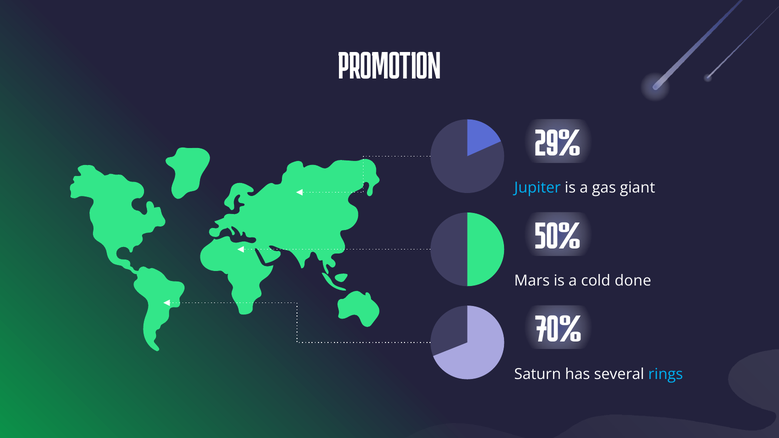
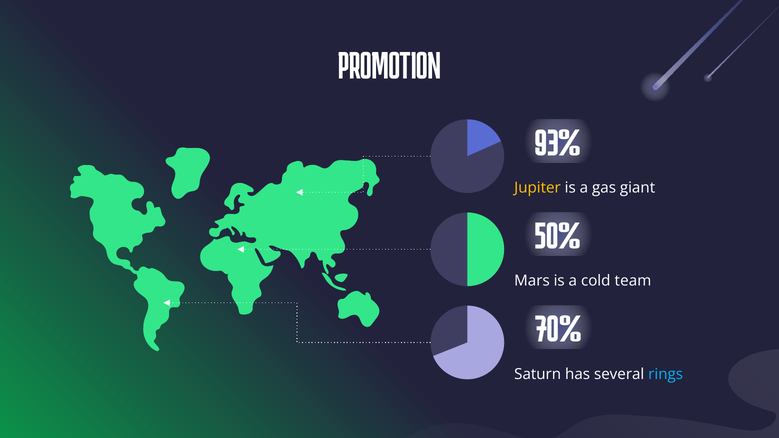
29%: 29% -> 93%
Jupiter colour: light blue -> yellow
done: done -> team
